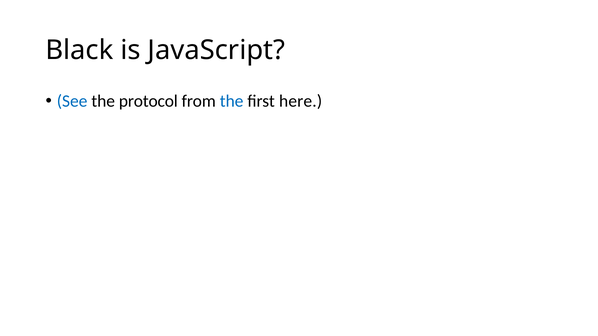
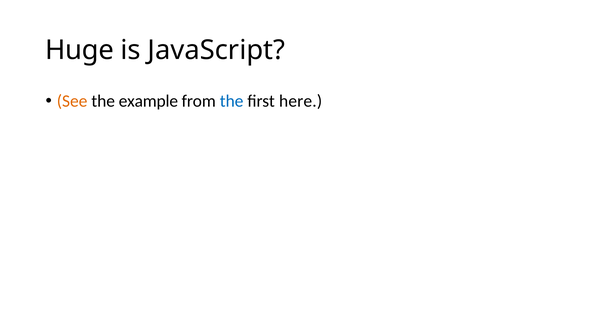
Black: Black -> Huge
See colour: blue -> orange
protocol: protocol -> example
